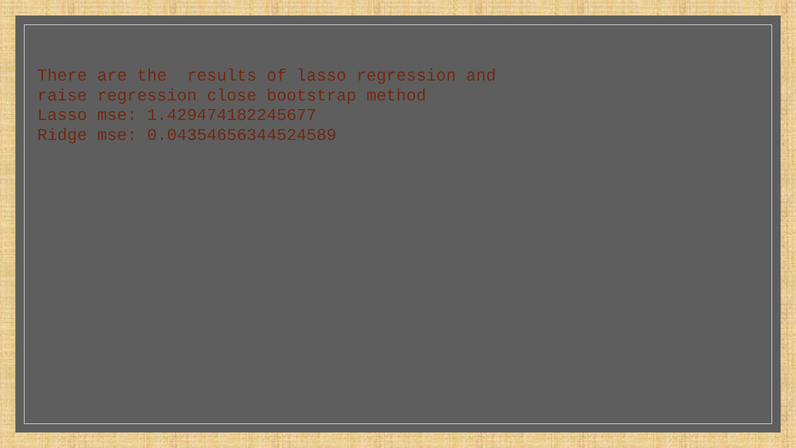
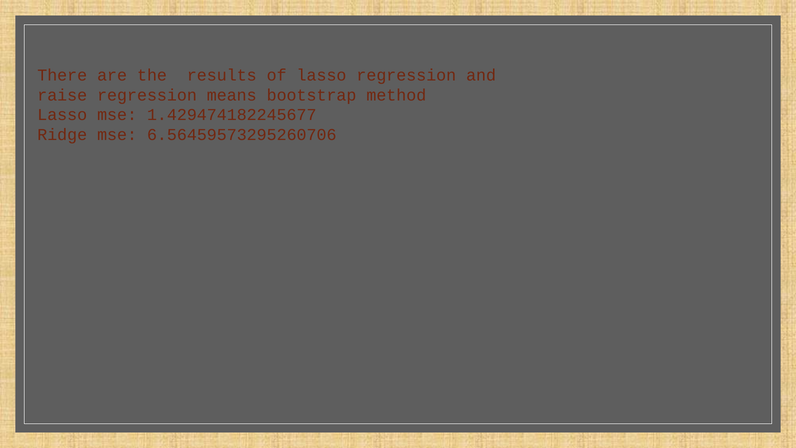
close: close -> means
0.04354656344524589: 0.04354656344524589 -> 6.56459573295260706
